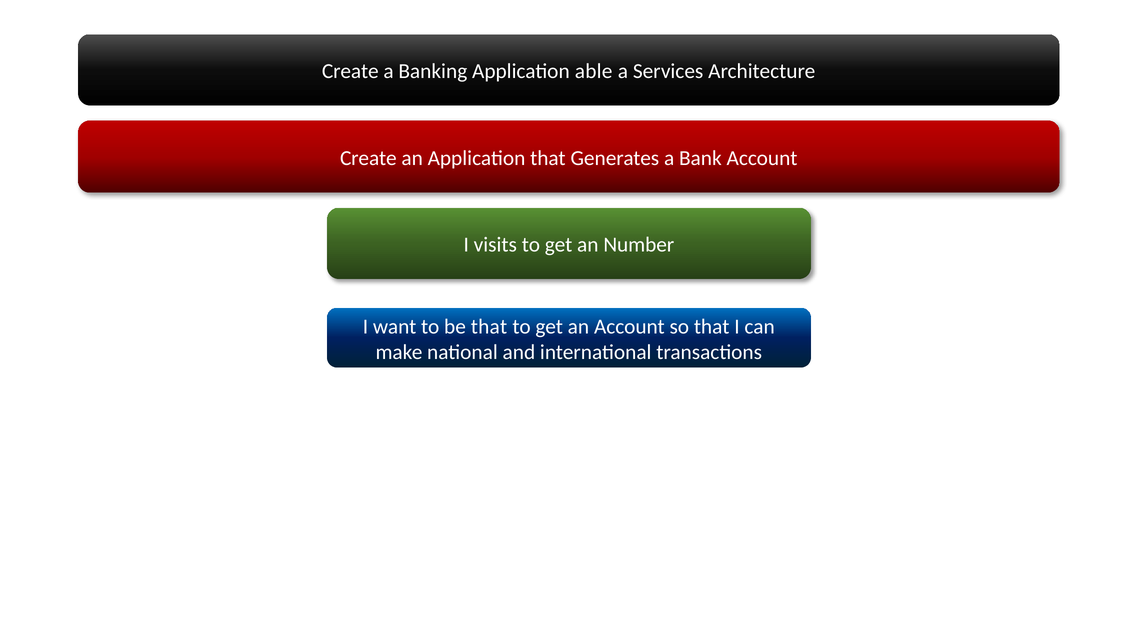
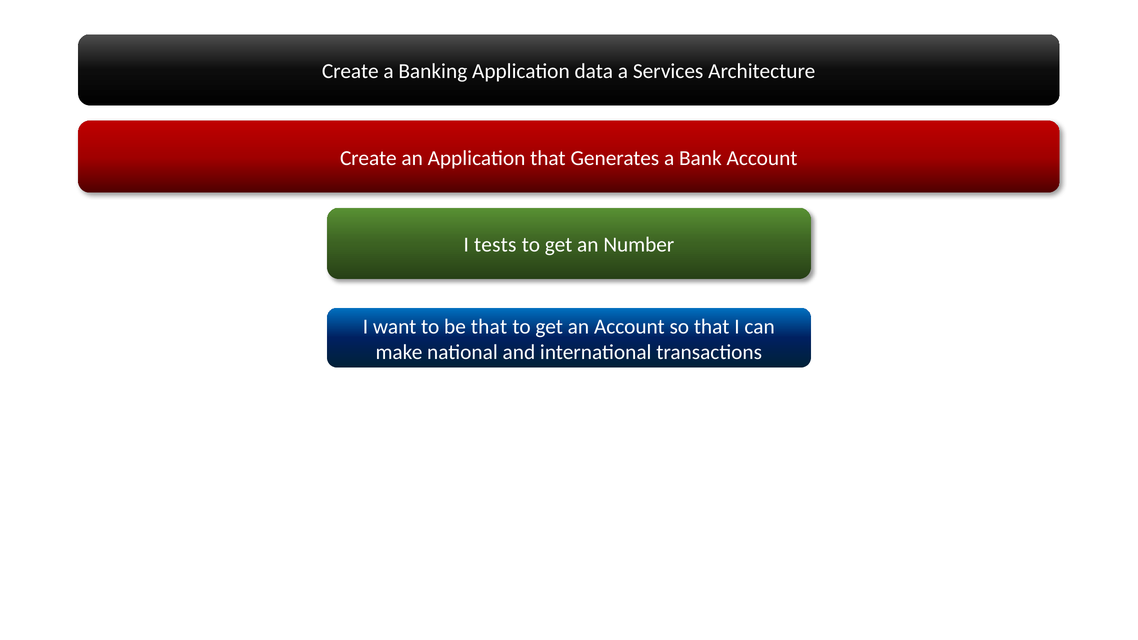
able: able -> data
visits: visits -> tests
